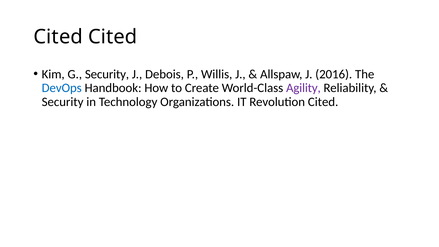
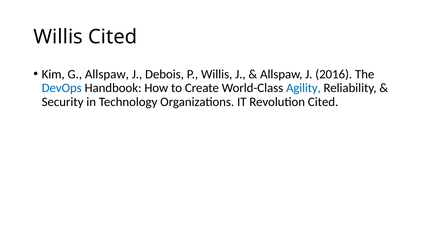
Cited at (58, 37): Cited -> Willis
G Security: Security -> Allspaw
Agility colour: purple -> blue
